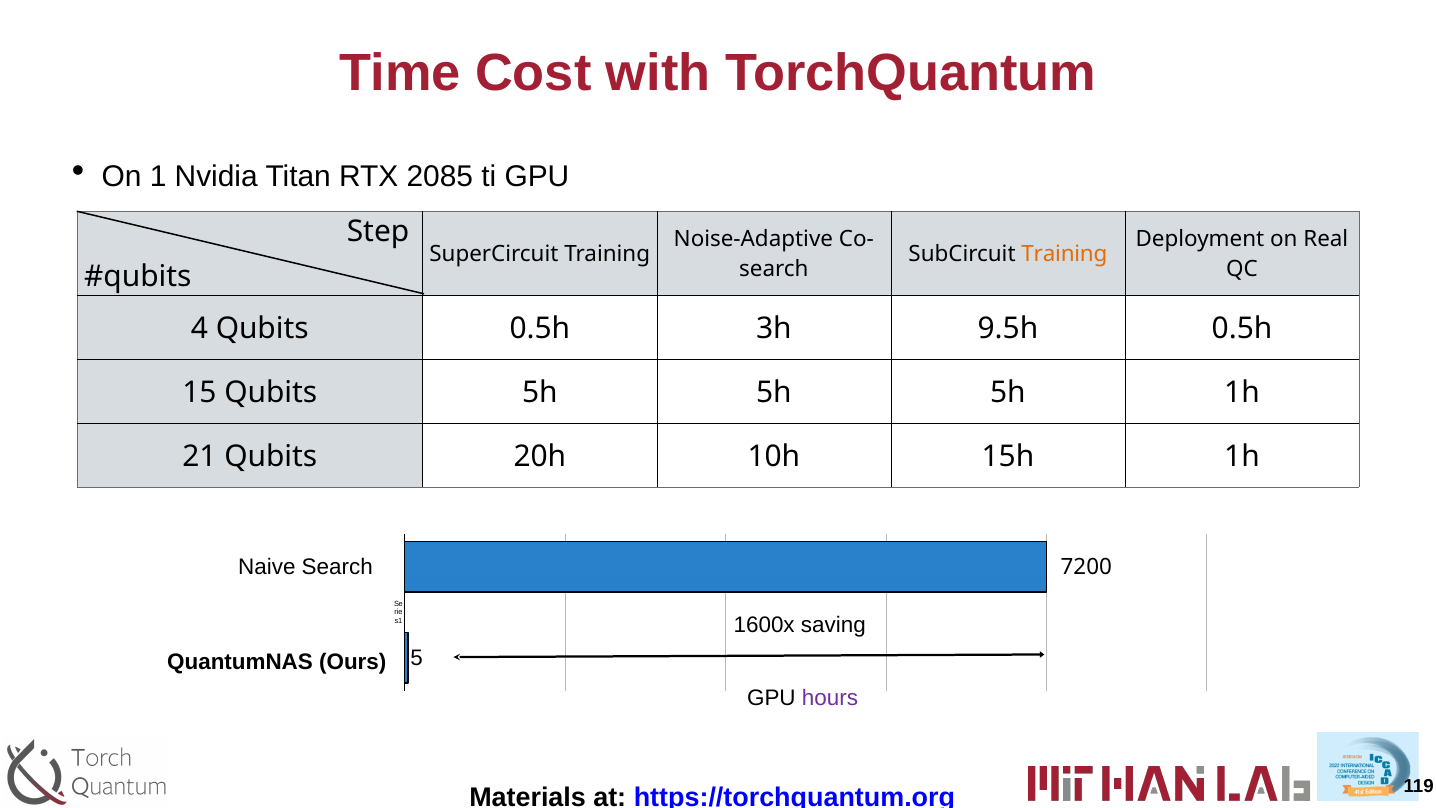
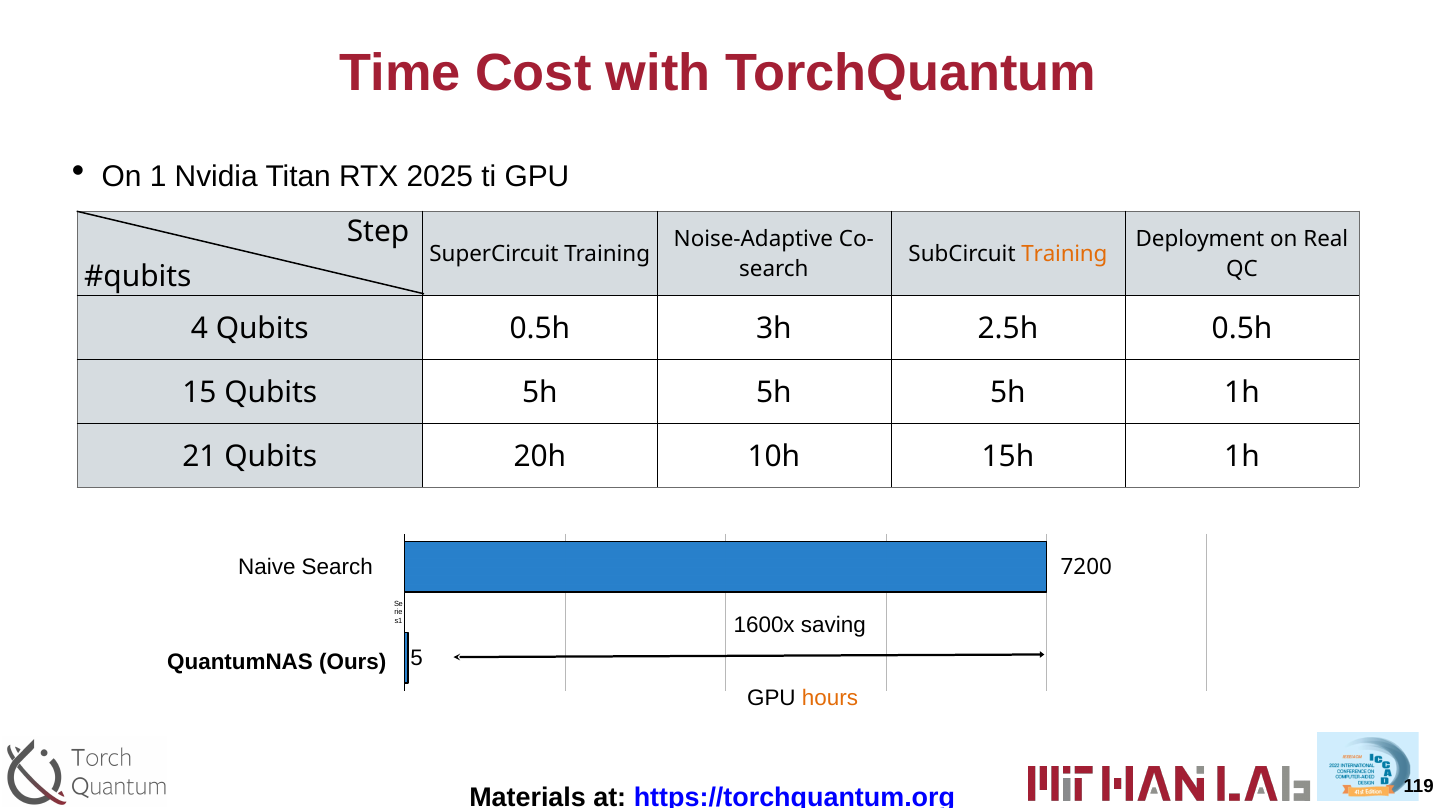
2085: 2085 -> 2025
9.5h: 9.5h -> 2.5h
hours colour: purple -> orange
